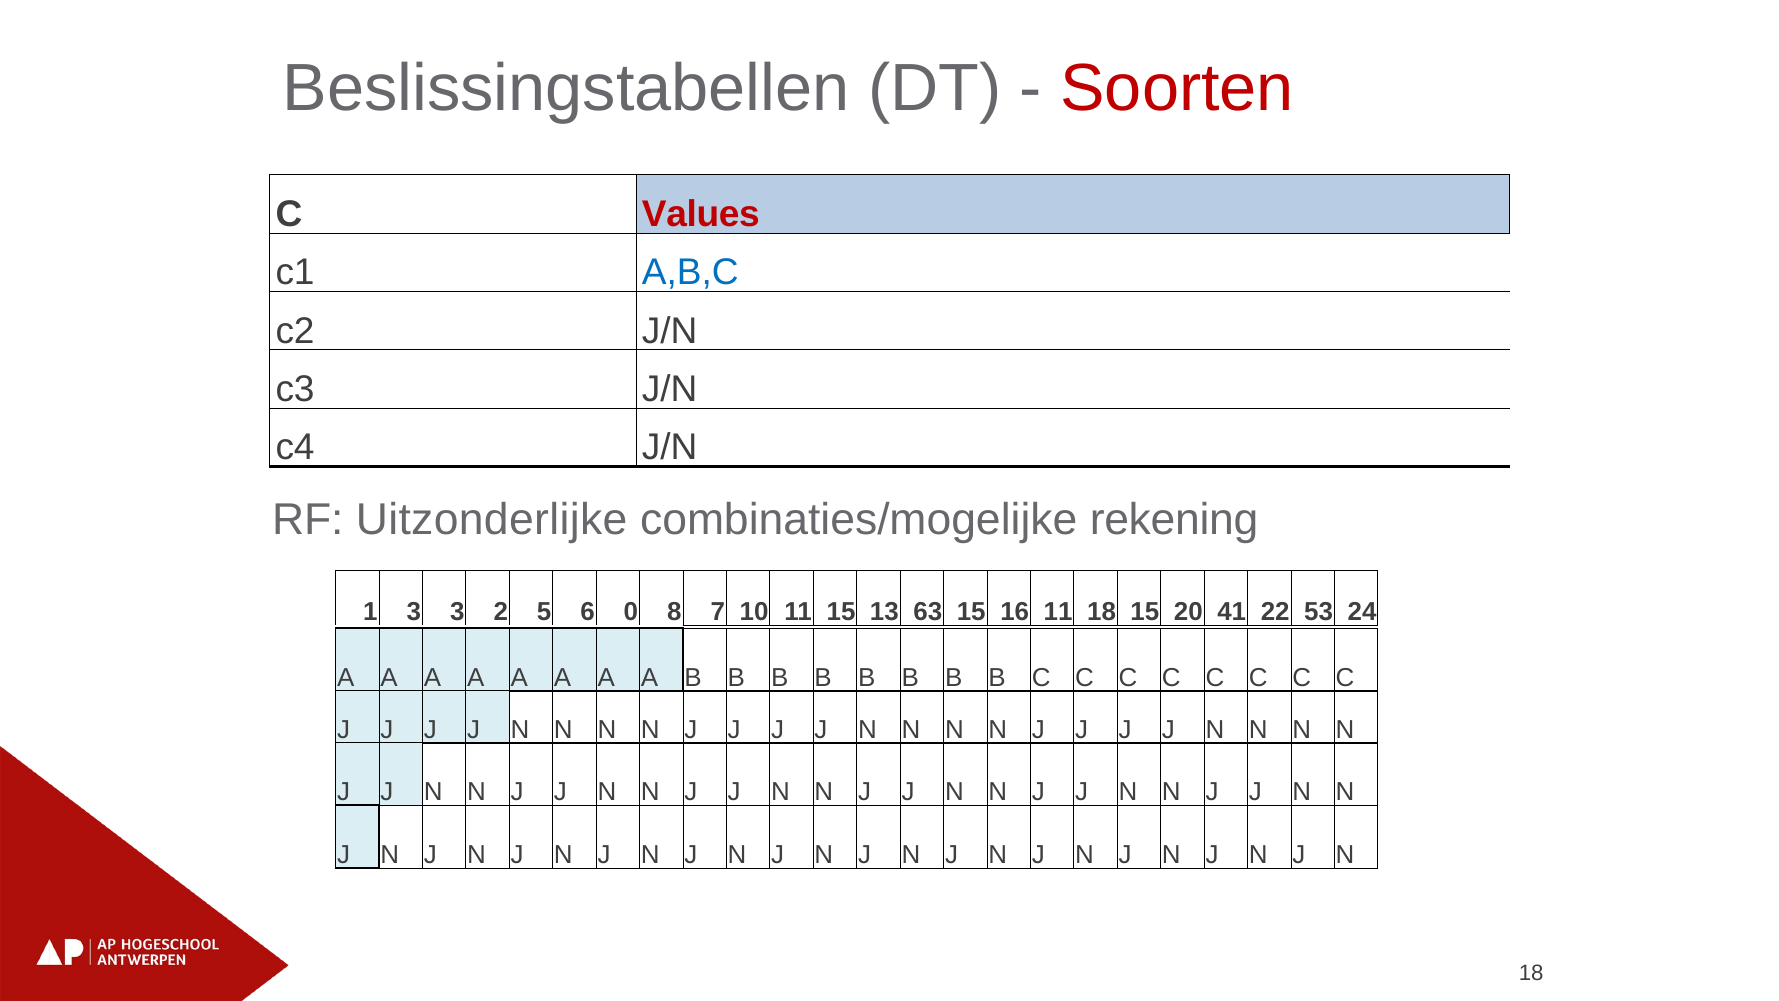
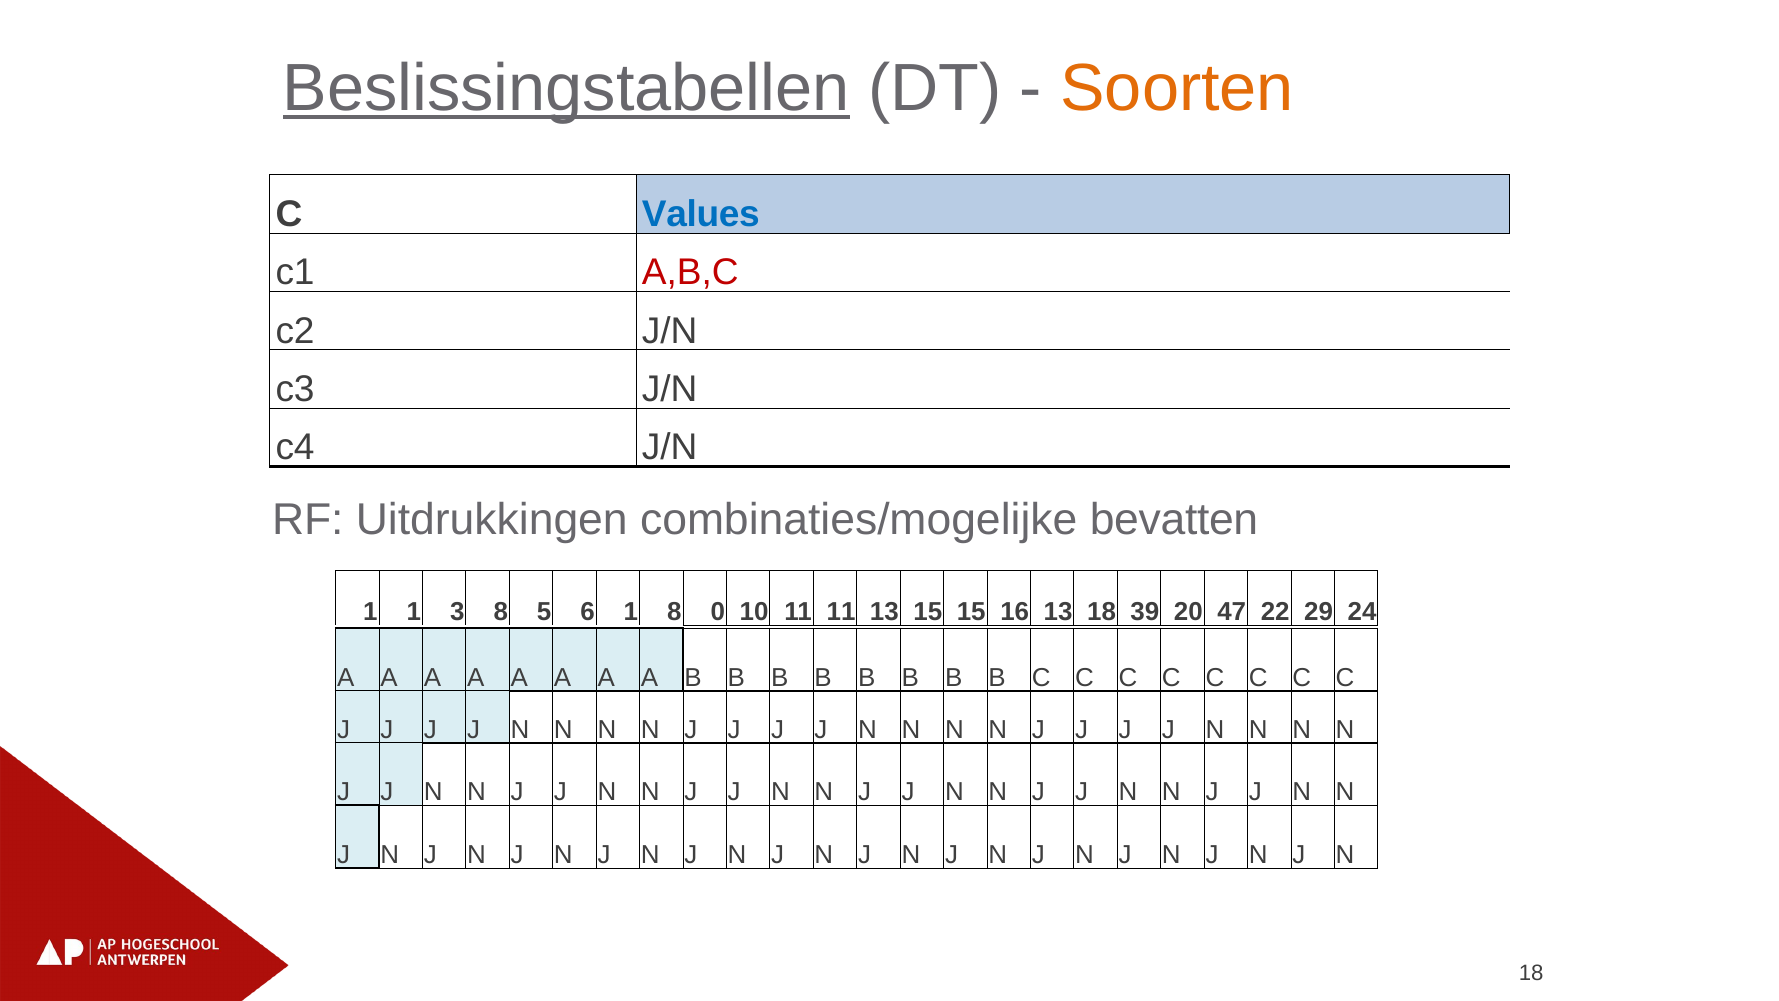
Beslissingstabellen underline: none -> present
Soorten colour: red -> orange
Values colour: red -> blue
A,B,C colour: blue -> red
Uitzonderlijke: Uitzonderlijke -> Uitdrukkingen
rekening: rekening -> bevatten
1 3: 3 -> 1
3 2: 2 -> 8
6 0: 0 -> 1
7: 7 -> 0
11 15: 15 -> 11
13 63: 63 -> 15
16 11: 11 -> 13
18 15: 15 -> 39
41: 41 -> 47
53: 53 -> 29
